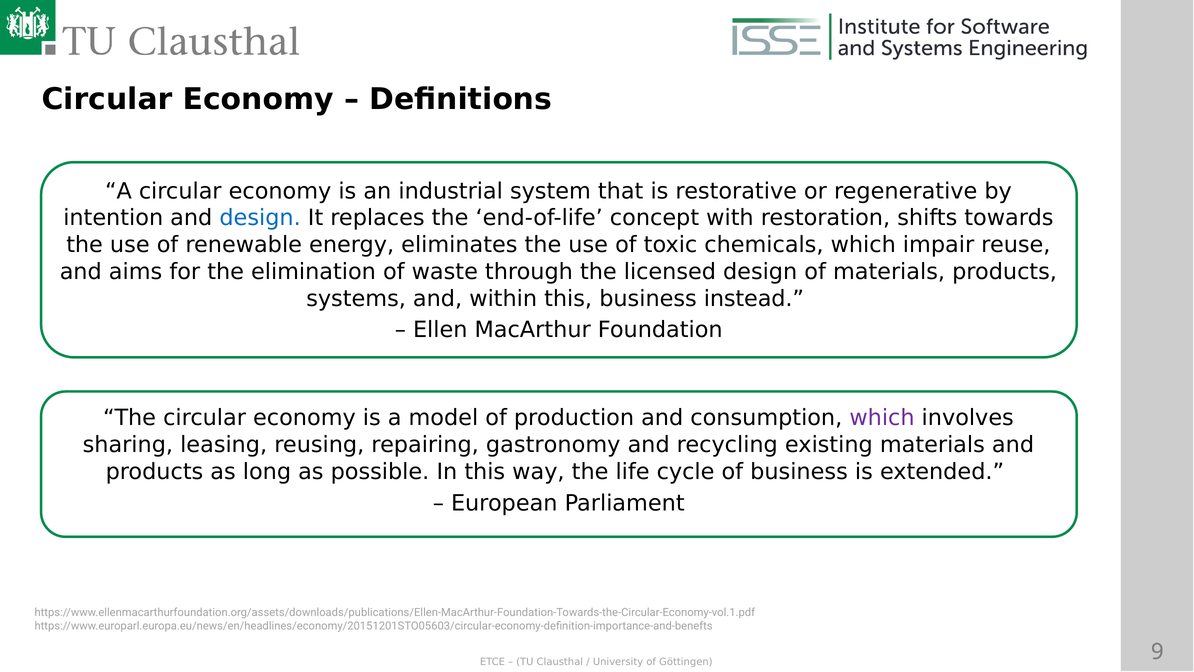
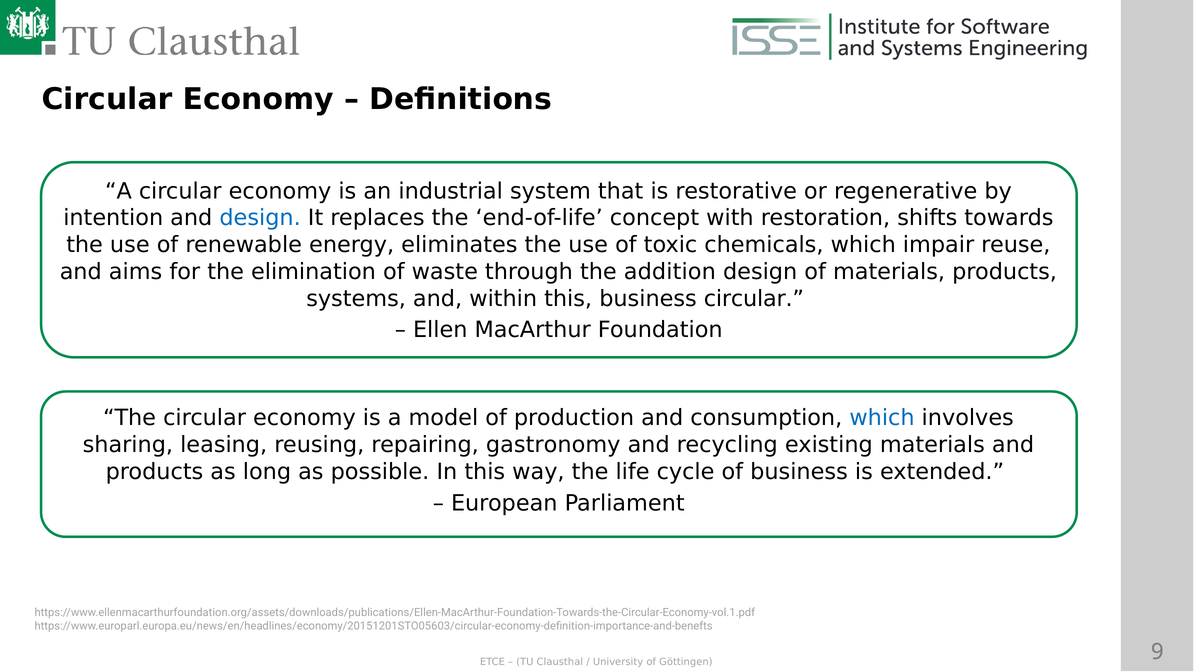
licensed: licensed -> addition
business instead: instead -> circular
which at (882, 418) colour: purple -> blue
